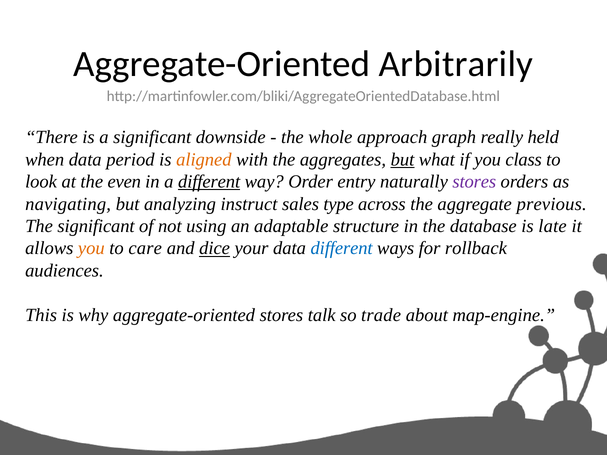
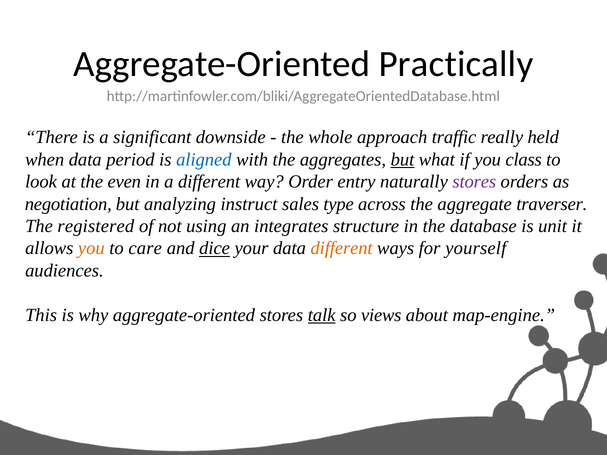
Arbitrarily: Arbitrarily -> Practically
graph: graph -> traffic
aligned colour: orange -> blue
different at (209, 182) underline: present -> none
navigating: navigating -> negotiation
previous: previous -> traverser
The significant: significant -> registered
adaptable: adaptable -> integrates
late: late -> unit
different at (342, 249) colour: blue -> orange
rollback: rollback -> yourself
talk underline: none -> present
trade: trade -> views
